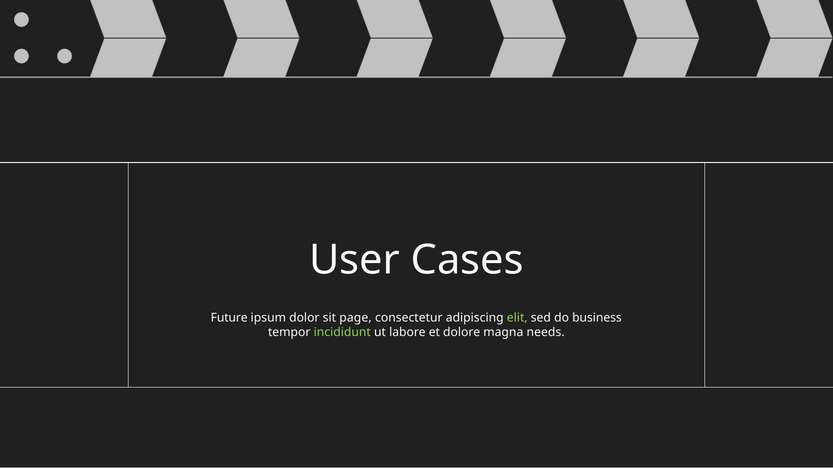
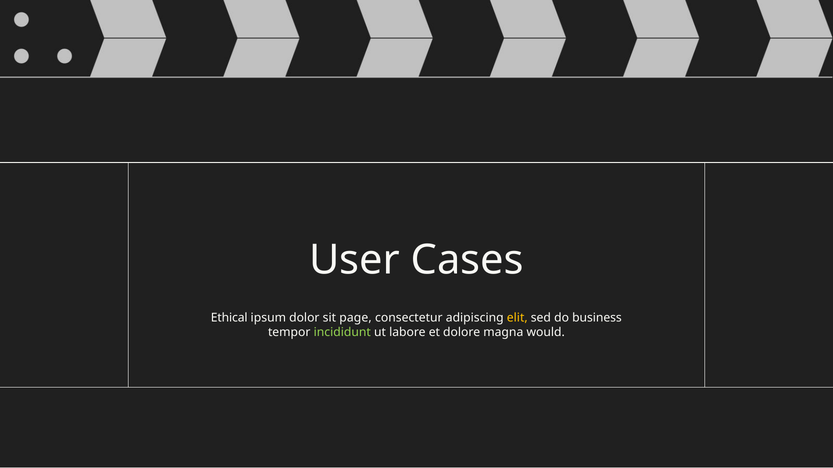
Future: Future -> Ethical
elit colour: light green -> yellow
needs: needs -> would
